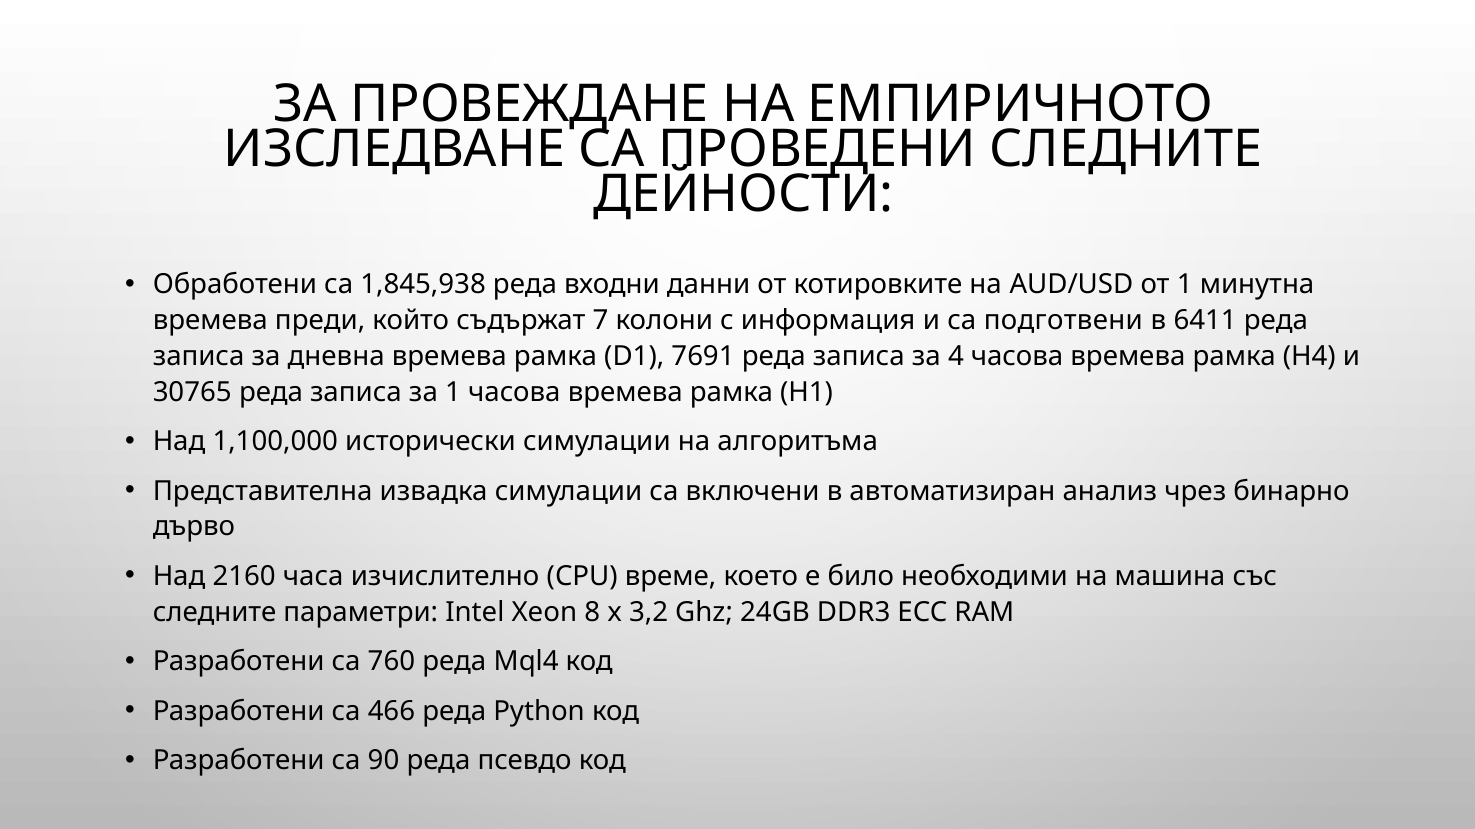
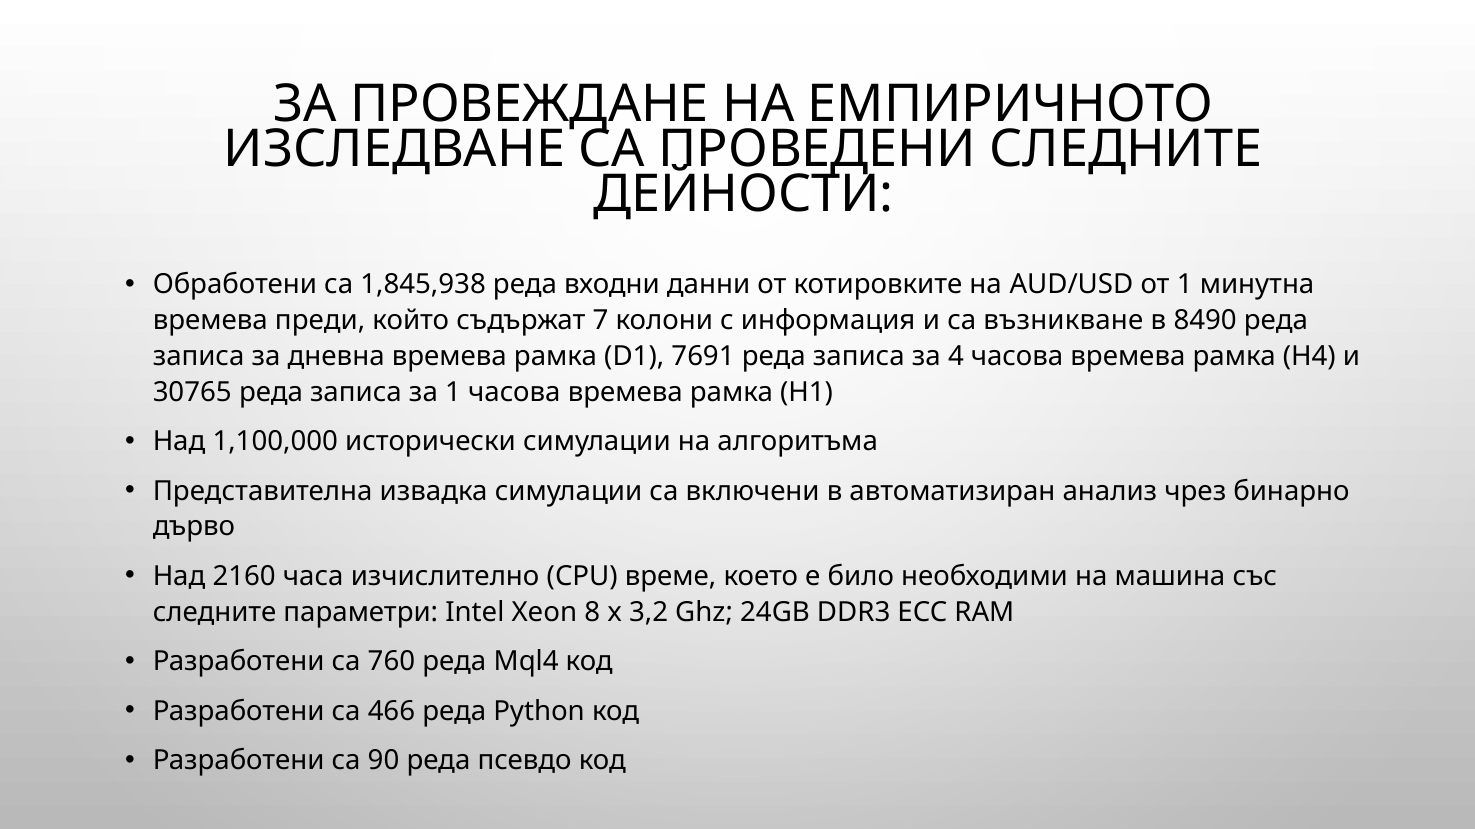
подготвени: подготвени -> възникване
6411: 6411 -> 8490
